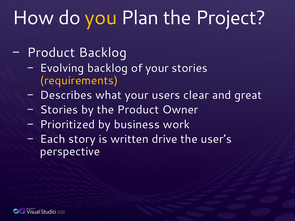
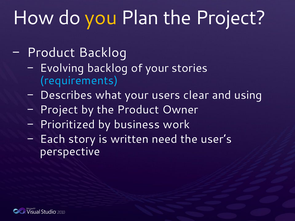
requirements colour: yellow -> light blue
great: great -> using
Stories at (59, 110): Stories -> Project
drive: drive -> need
